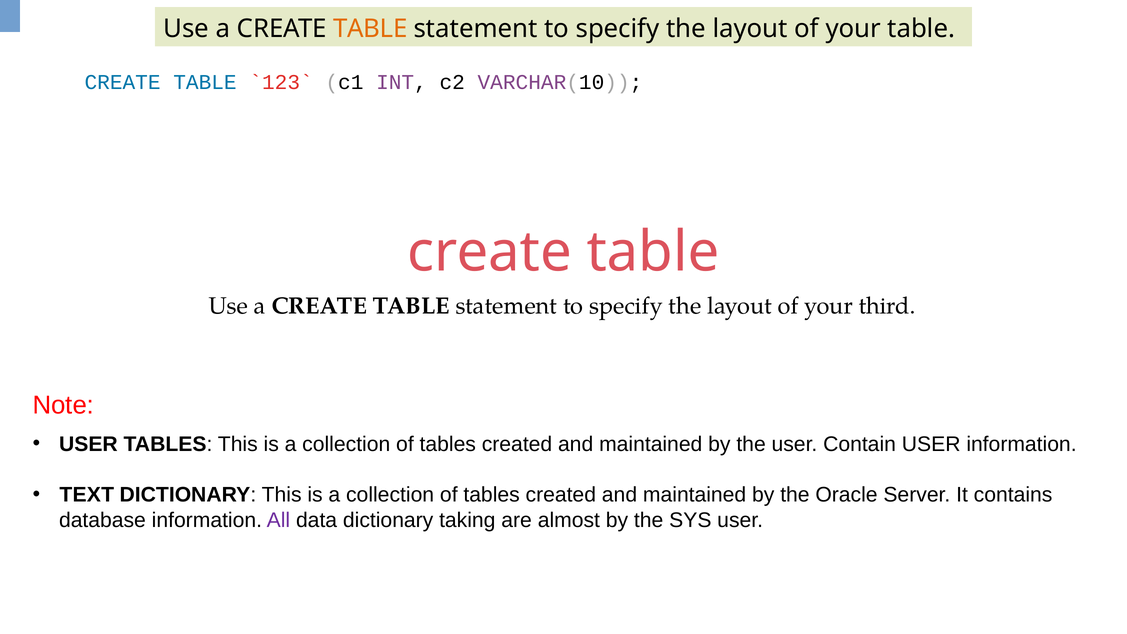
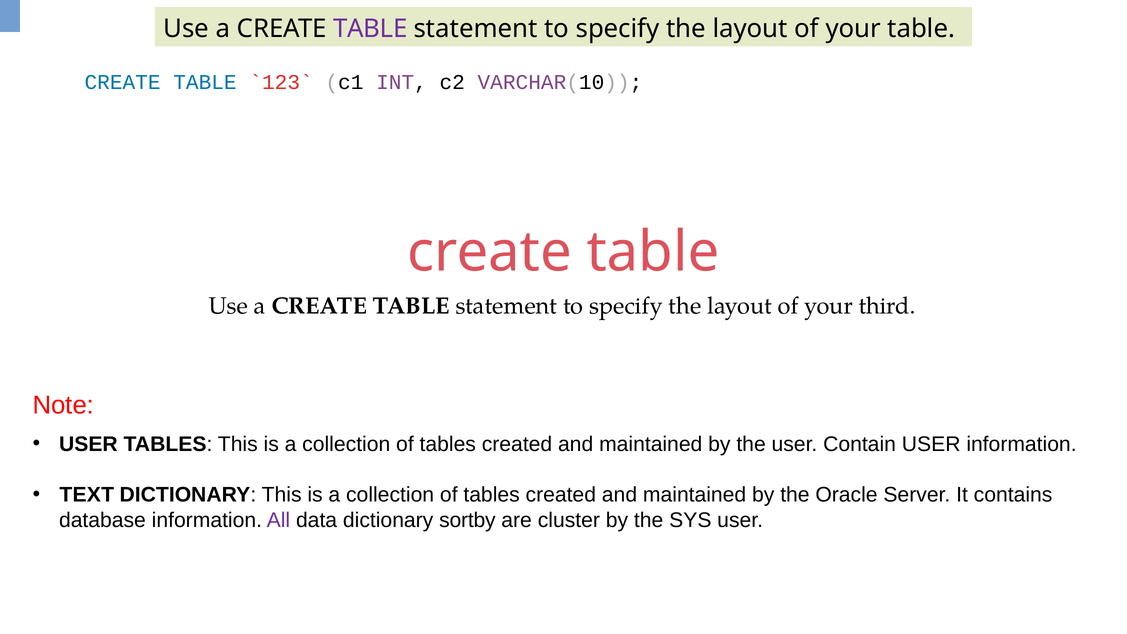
TABLE at (370, 29) colour: orange -> purple
taking: taking -> sortby
almost: almost -> cluster
